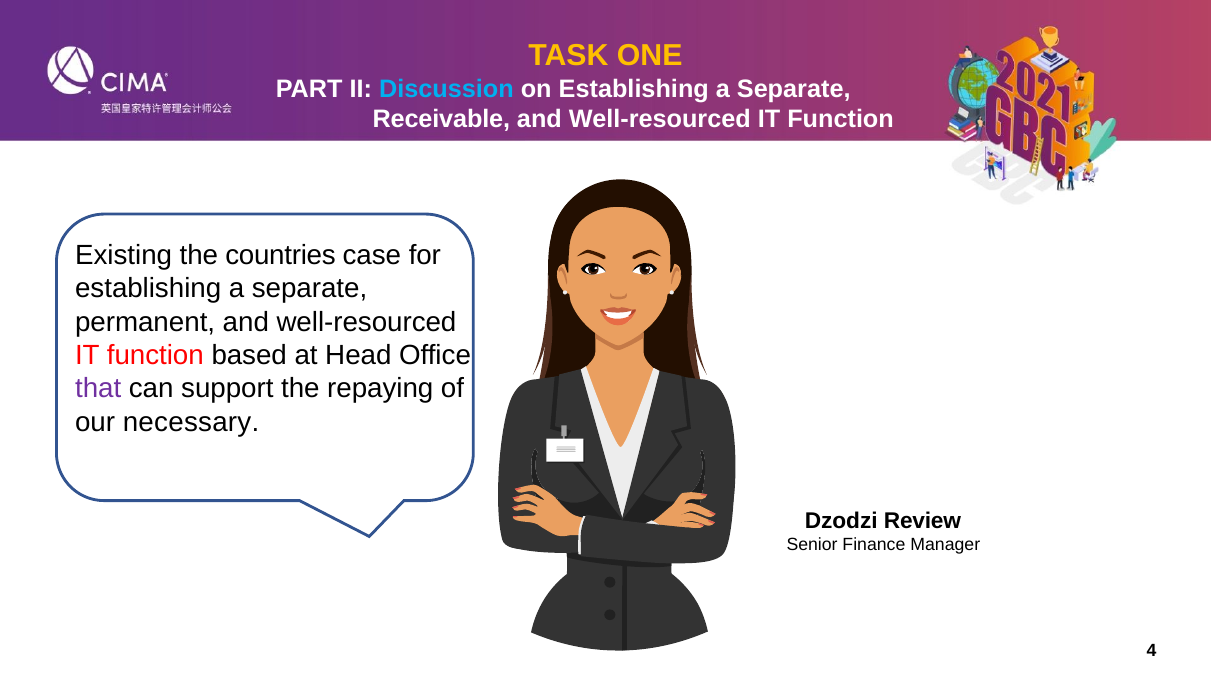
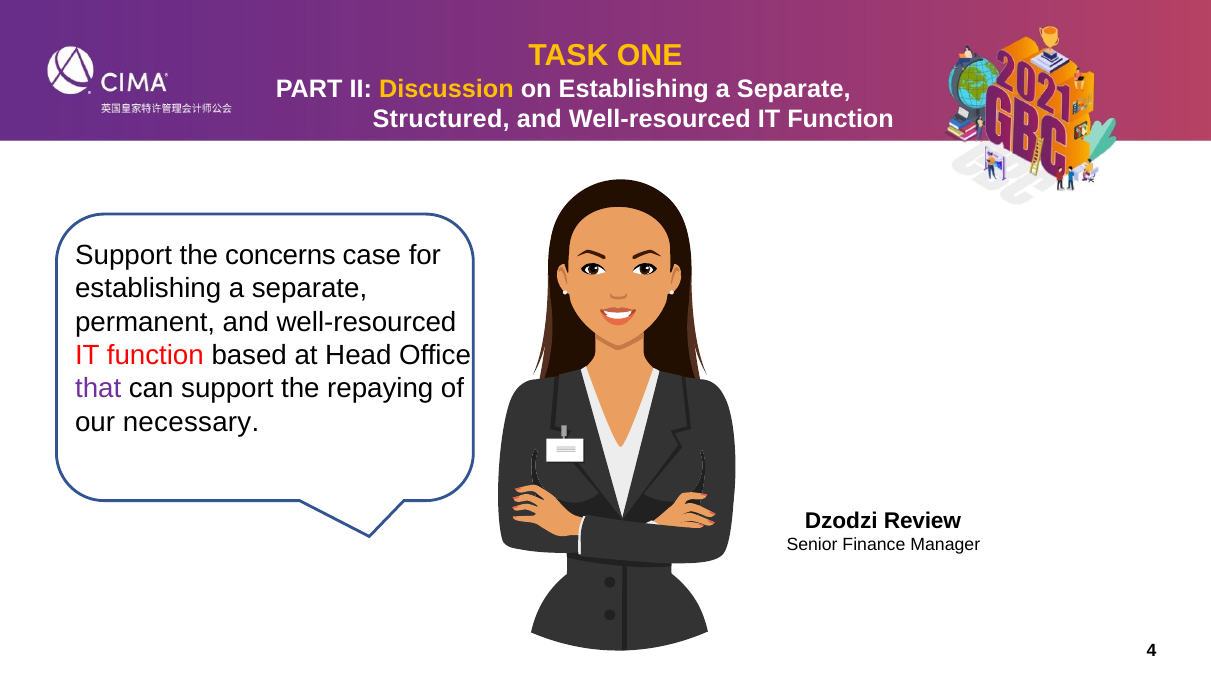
Discussion colour: light blue -> yellow
Receivable: Receivable -> Structured
Existing at (124, 256): Existing -> Support
countries: countries -> concerns
